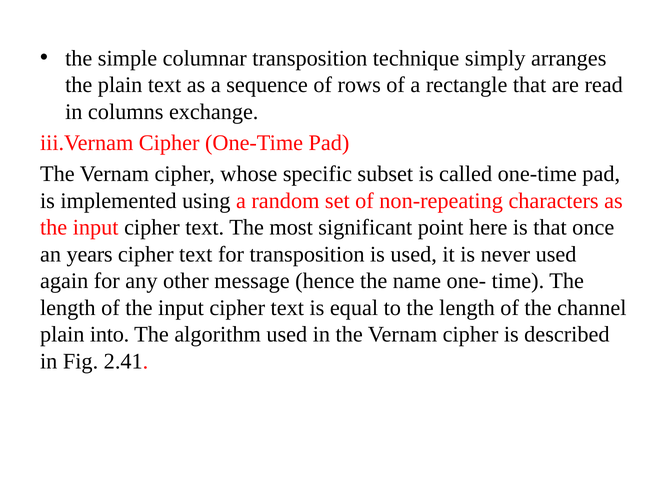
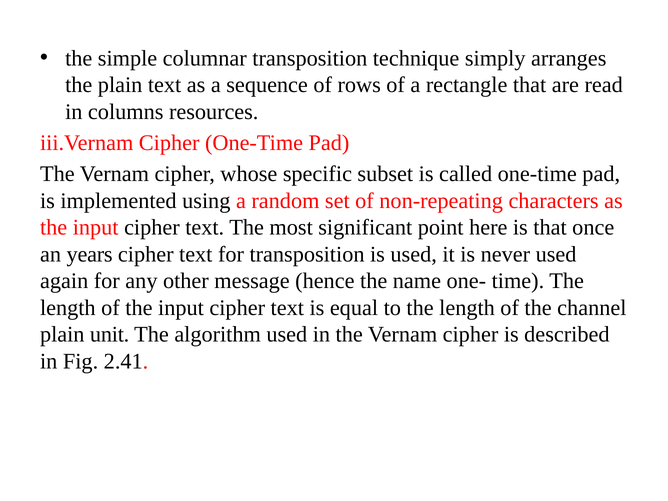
exchange: exchange -> resources
into: into -> unit
